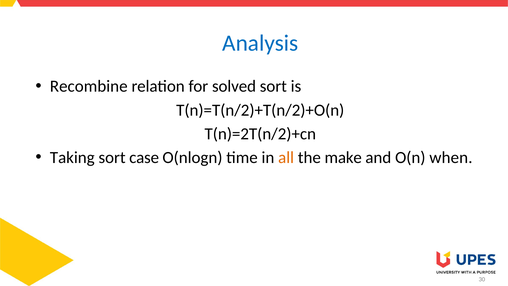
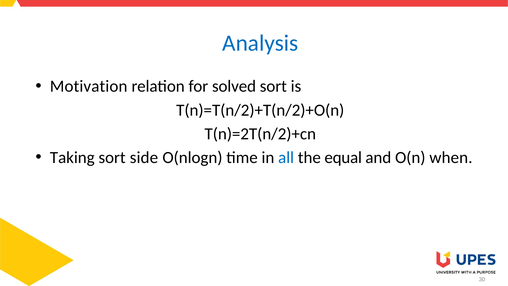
Recombine: Recombine -> Motivation
case: case -> side
all colour: orange -> blue
make: make -> equal
